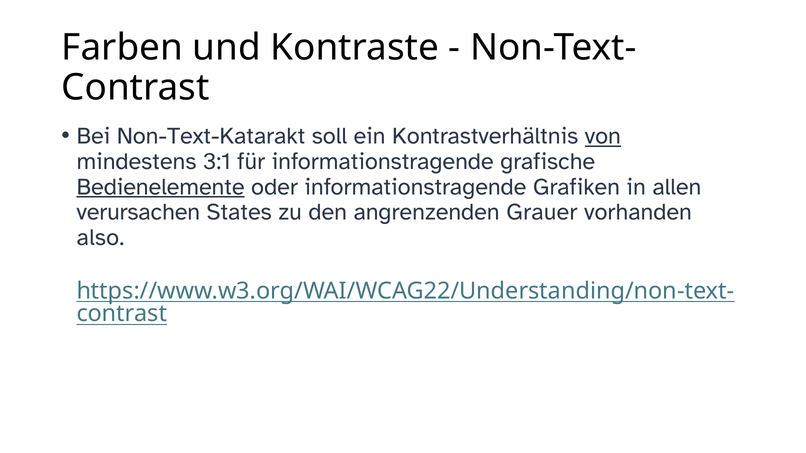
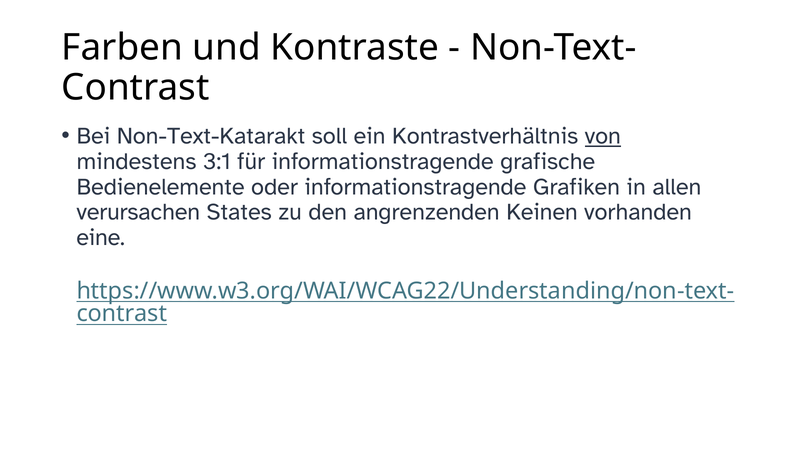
Bedienelemente underline: present -> none
Grauer: Grauer -> Keinen
also: also -> eine
